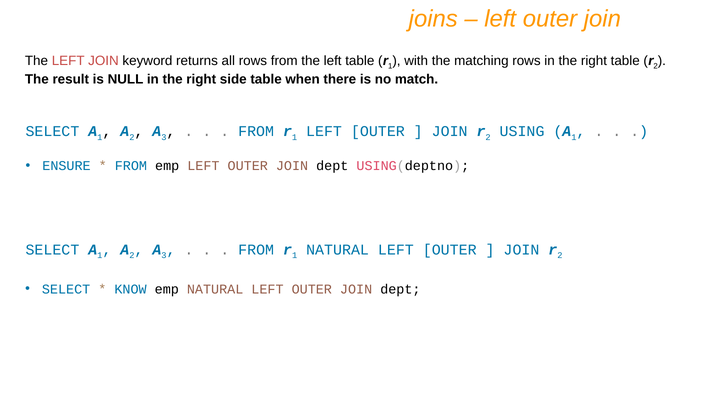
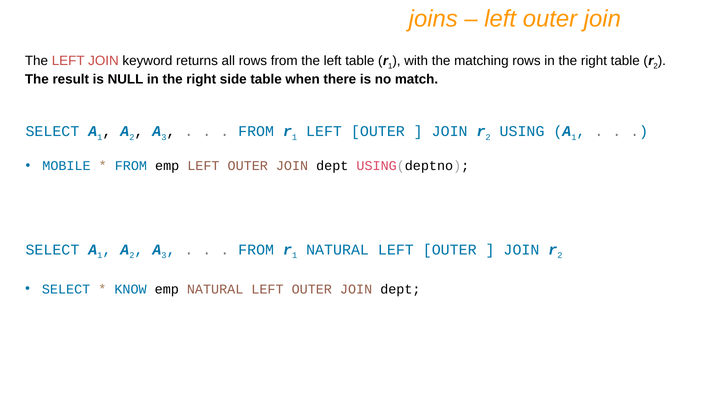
ENSURE: ENSURE -> MOBILE
